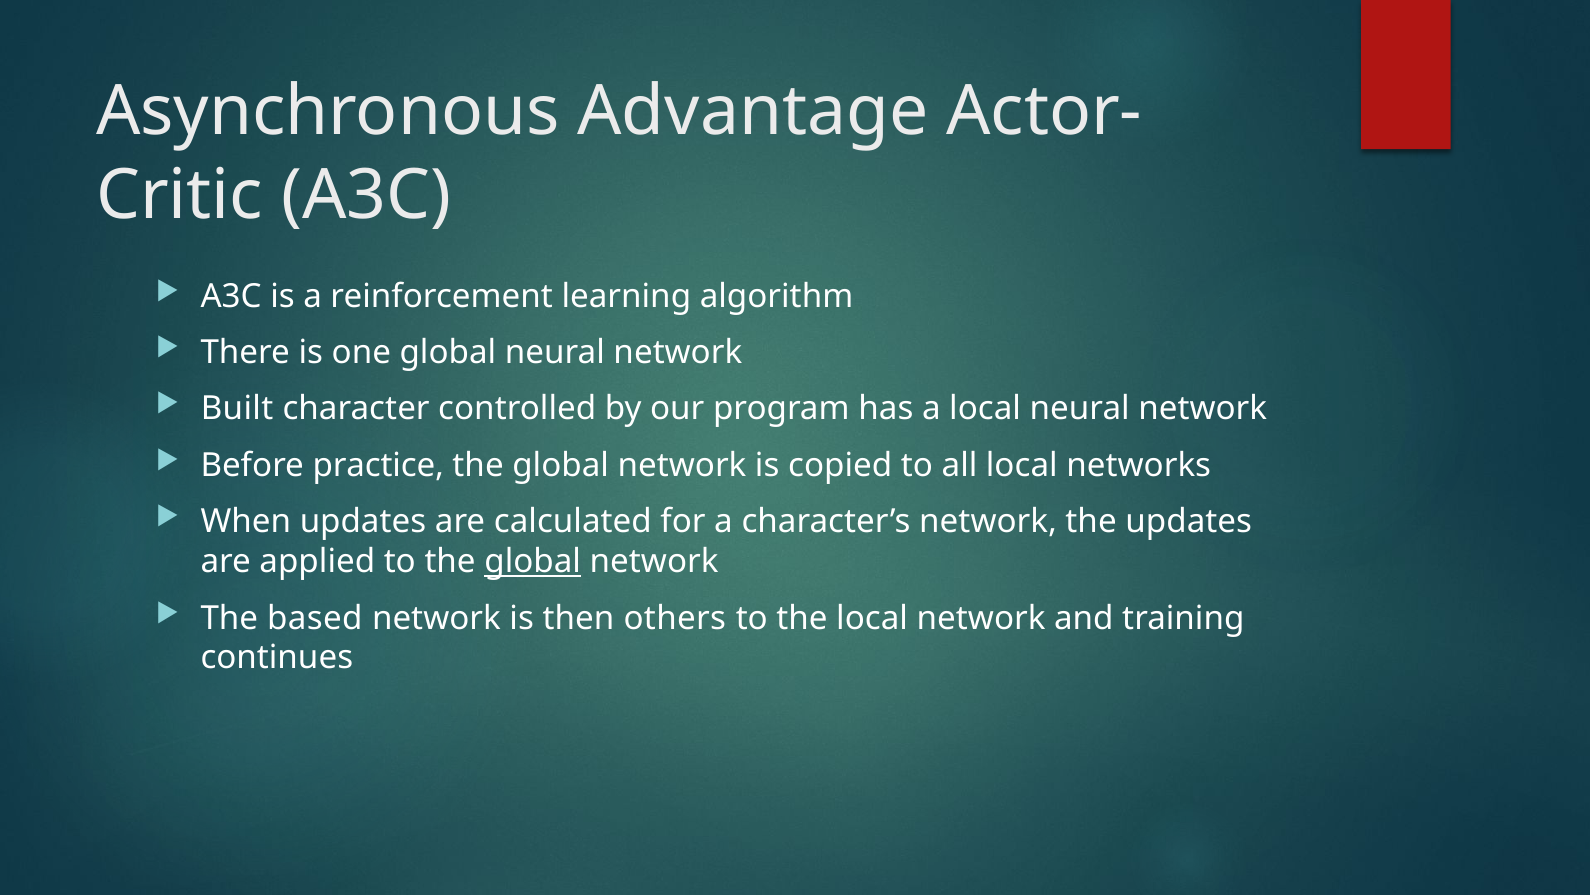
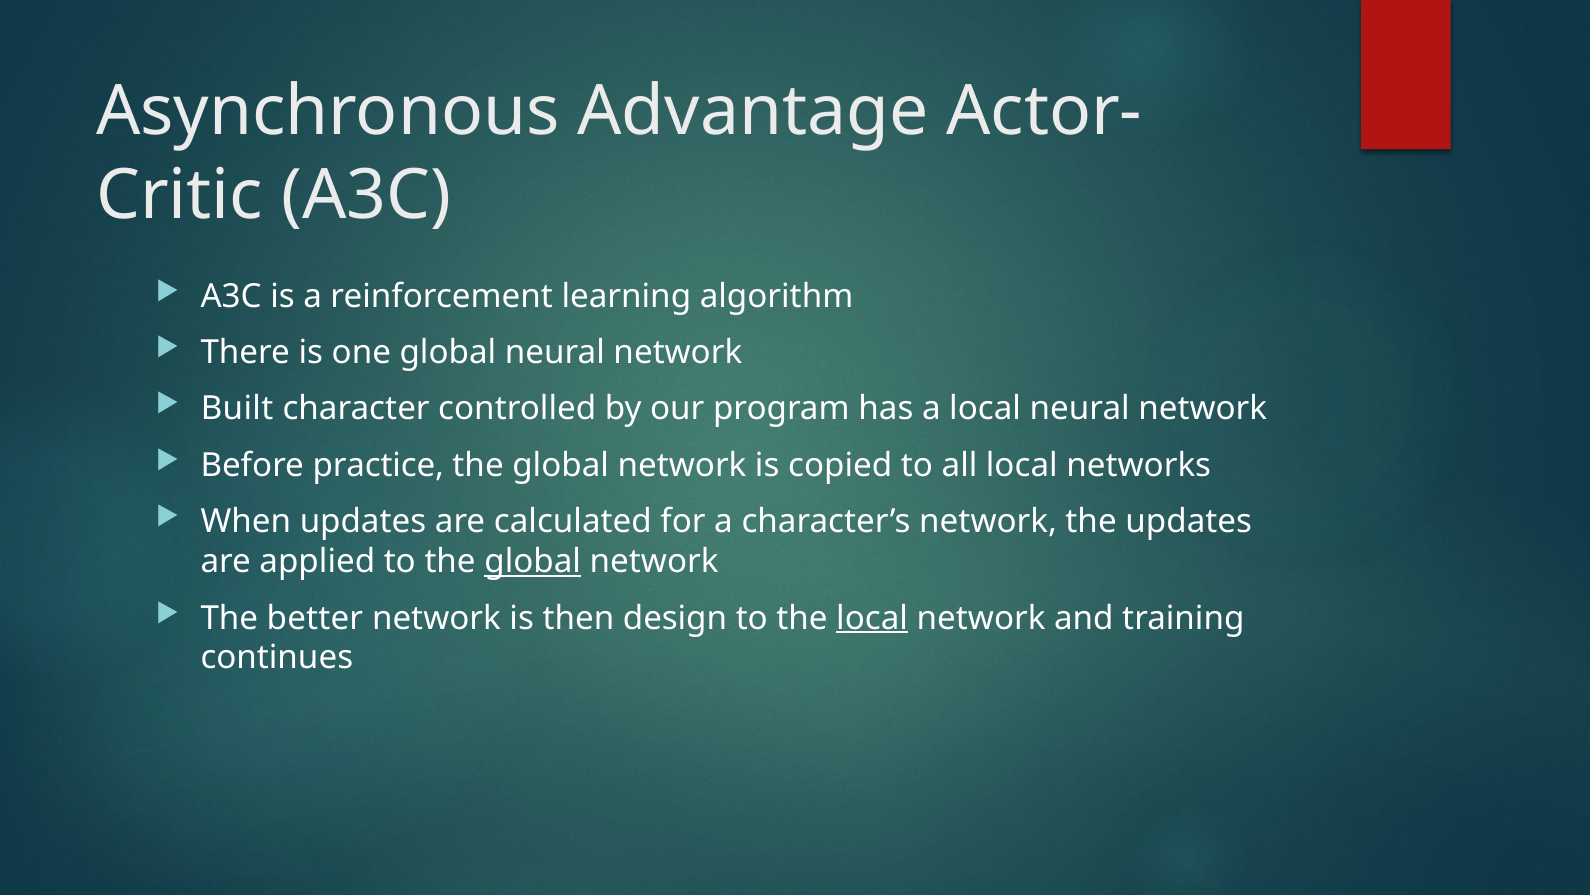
based: based -> better
others: others -> design
local at (872, 618) underline: none -> present
